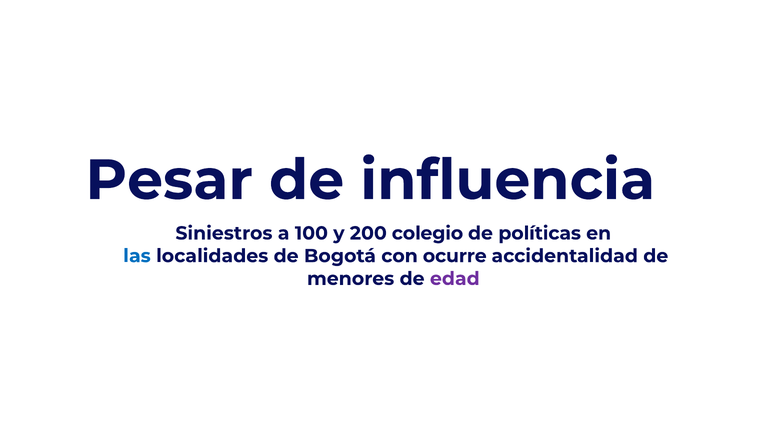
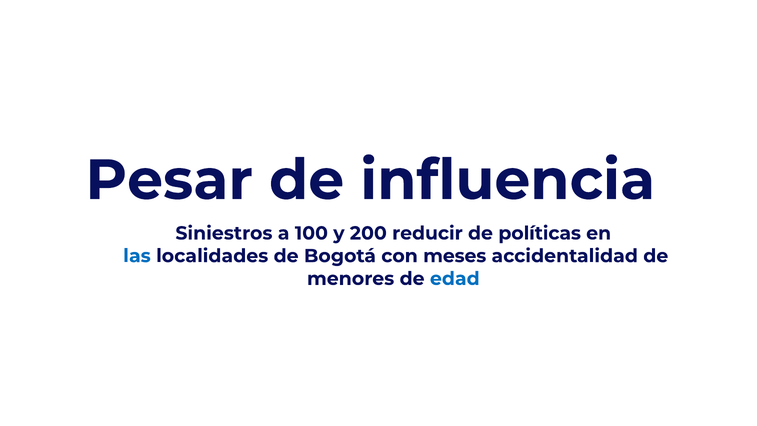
colegio: colegio -> reducir
ocurre: ocurre -> meses
edad colour: purple -> blue
